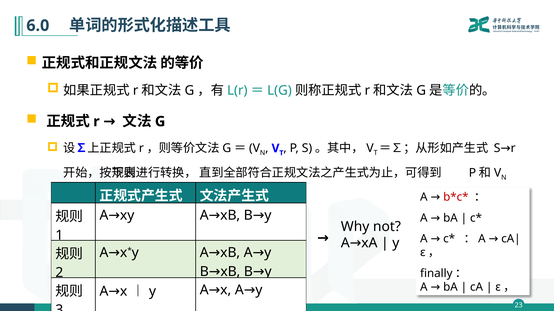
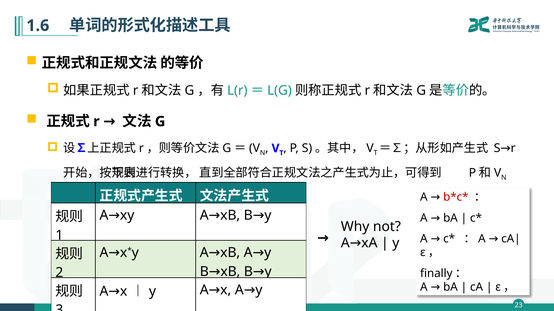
6.0: 6.0 -> 1.6
